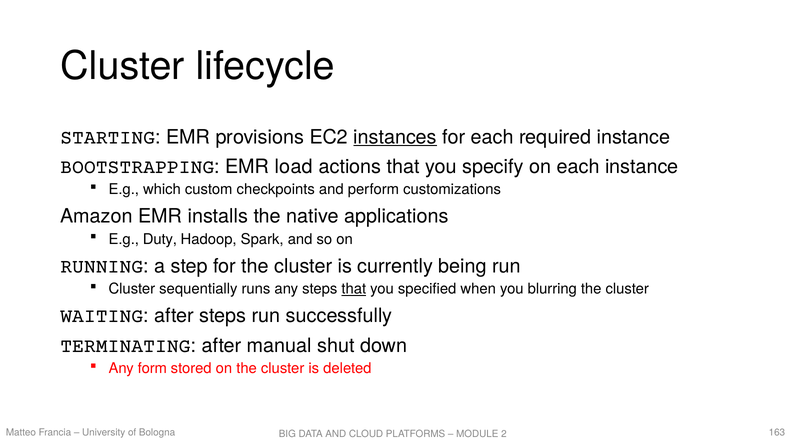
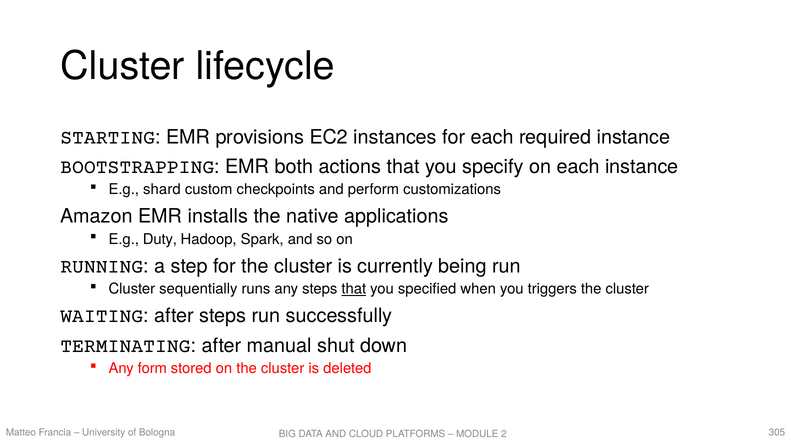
instances underline: present -> none
load: load -> both
which: which -> shard
blurring: blurring -> triggers
163: 163 -> 305
